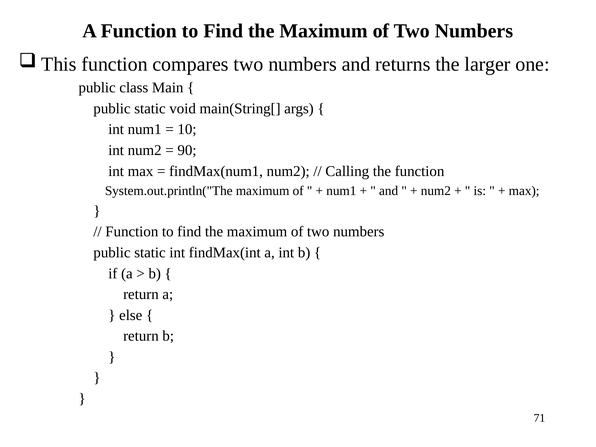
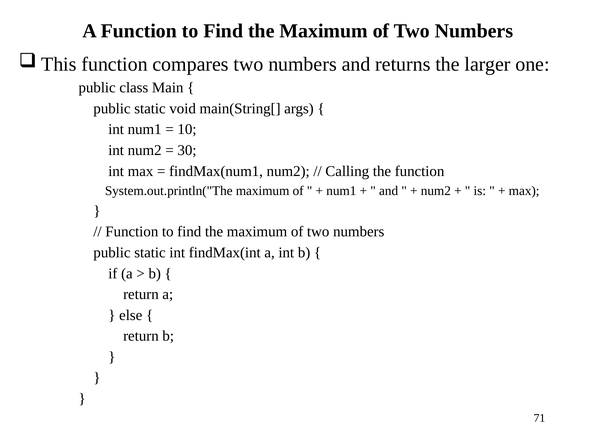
90: 90 -> 30
